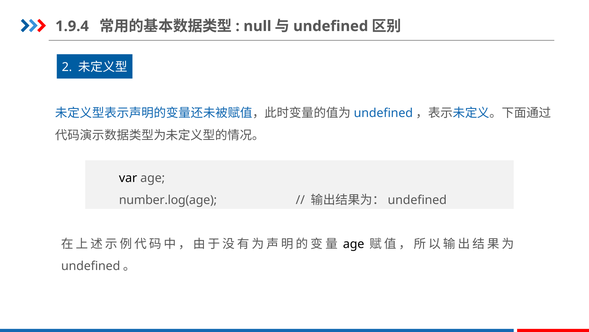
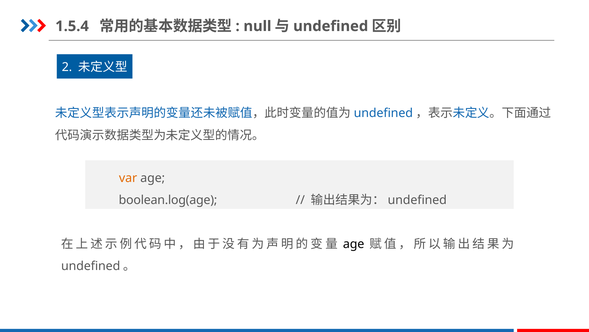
1.9.4: 1.9.4 -> 1.5.4
var colour: black -> orange
number.log(age: number.log(age -> boolean.log(age
